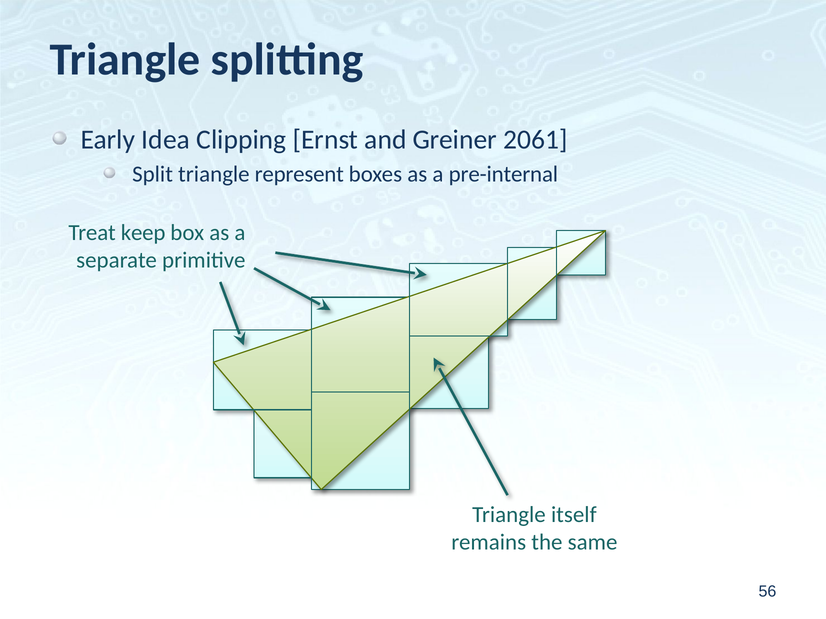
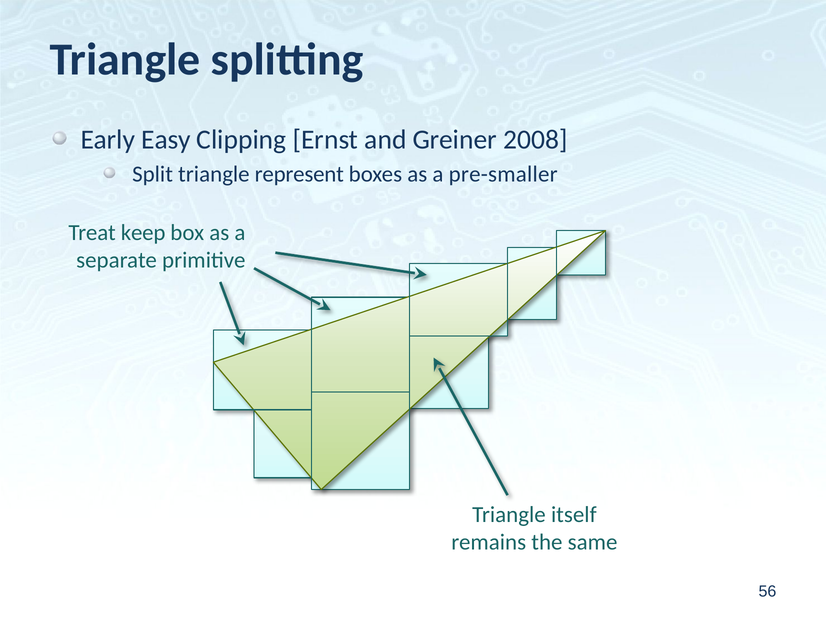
Idea: Idea -> Easy
2061: 2061 -> 2008
pre-internal: pre-internal -> pre-smaller
